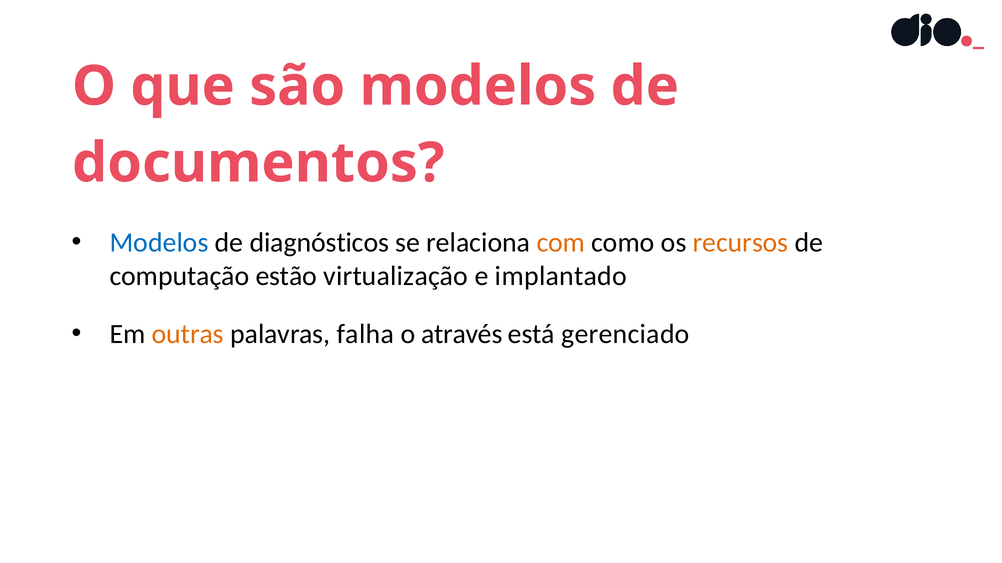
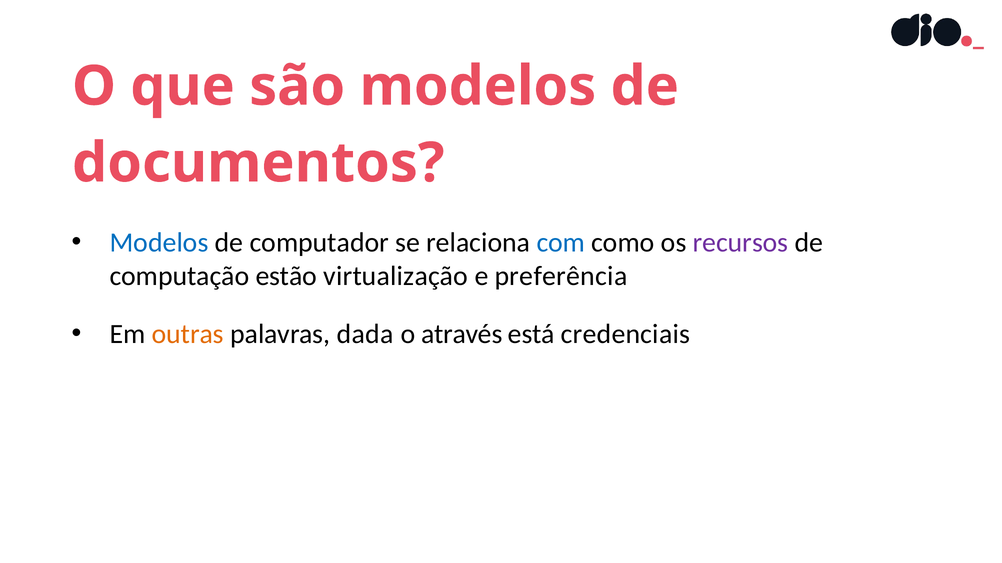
diagnósticos: diagnósticos -> computador
com colour: orange -> blue
recursos colour: orange -> purple
implantado: implantado -> preferência
falha: falha -> dada
gerenciado: gerenciado -> credenciais
